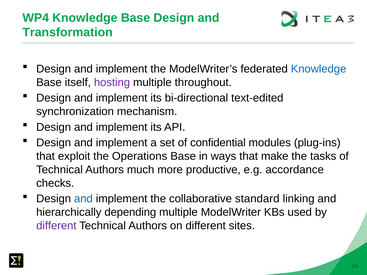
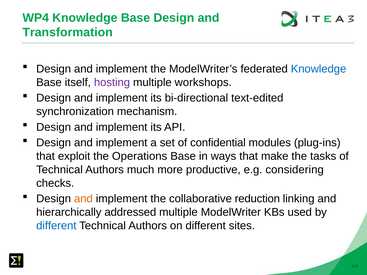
throughout: throughout -> workshops
accordance: accordance -> considering
and at (83, 199) colour: blue -> orange
standard: standard -> reduction
depending: depending -> addressed
different at (56, 226) colour: purple -> blue
